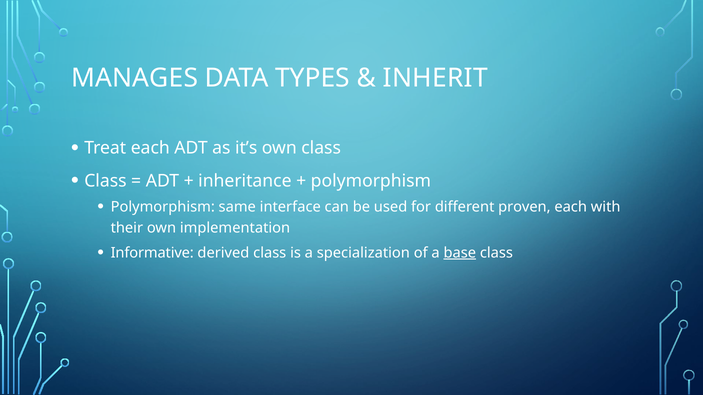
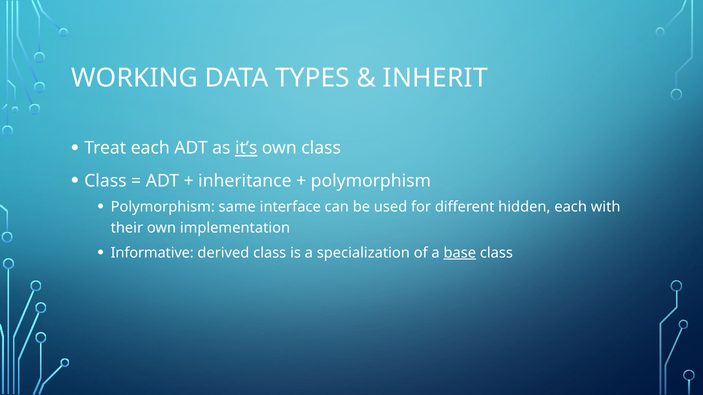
MANAGES: MANAGES -> WORKING
it’s underline: none -> present
proven: proven -> hidden
